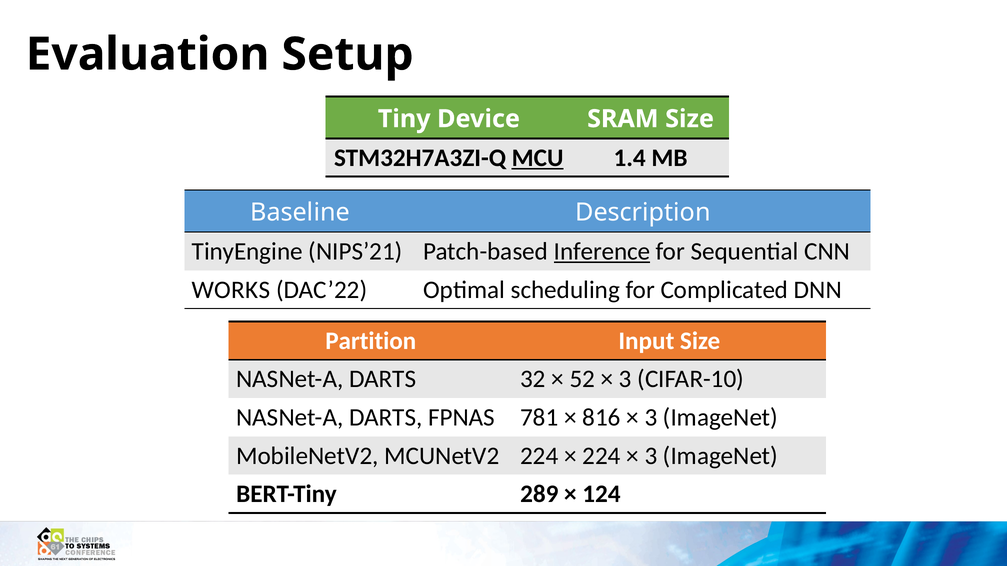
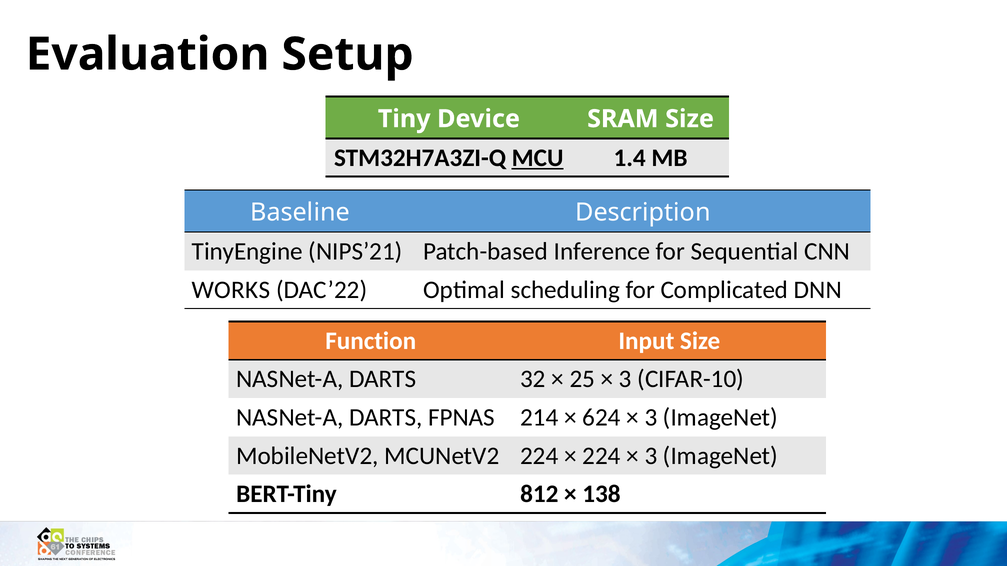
Inference underline: present -> none
Partition: Partition -> Function
52: 52 -> 25
781: 781 -> 214
816: 816 -> 624
289: 289 -> 812
124: 124 -> 138
